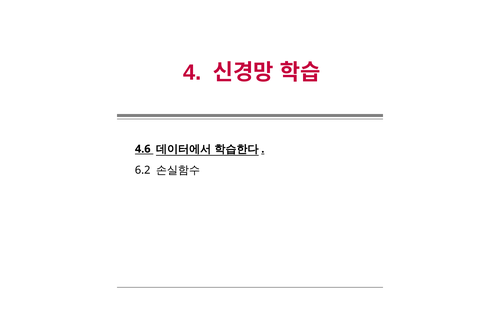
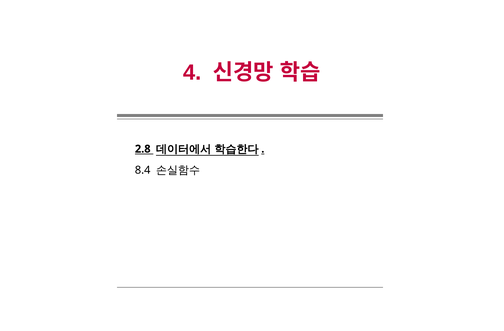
4.6: 4.6 -> 2.8
6.2: 6.2 -> 8.4
